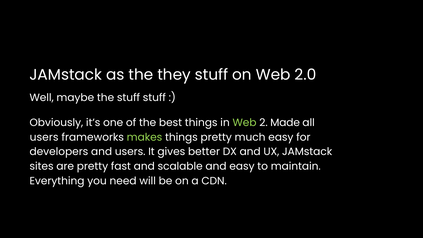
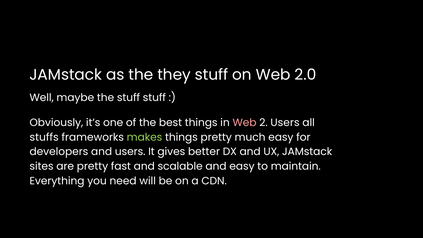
Web at (245, 123) colour: light green -> pink
2 Made: Made -> Users
users at (44, 137): users -> stuffs
